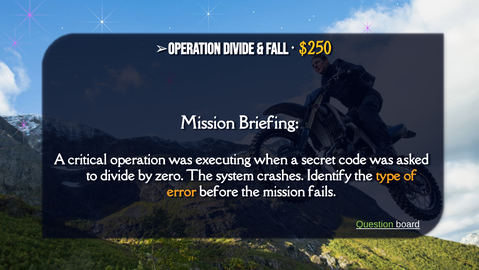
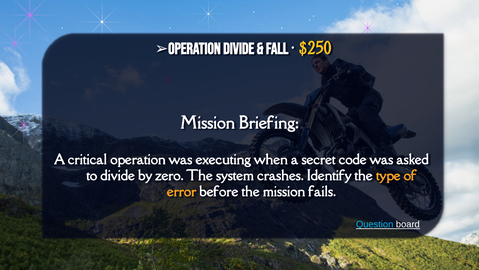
Question colour: light green -> light blue
